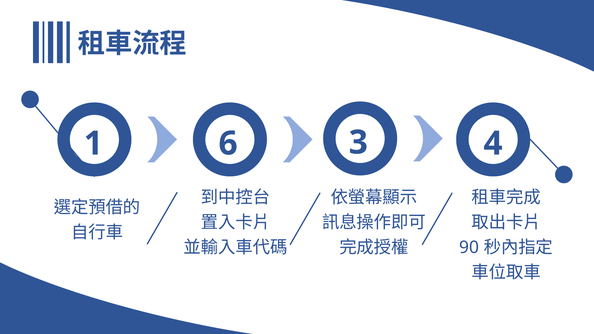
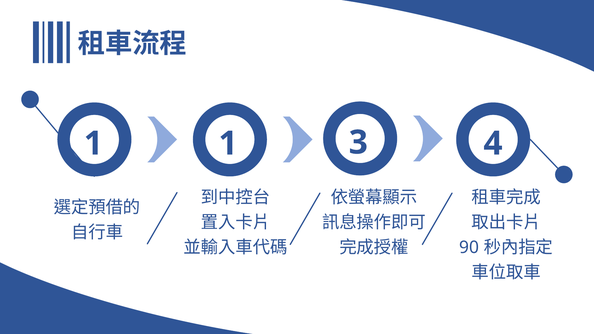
1 6: 6 -> 1
